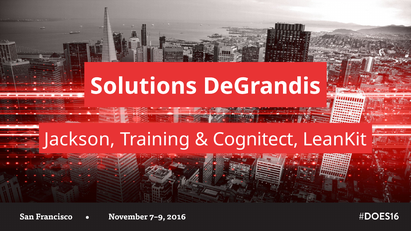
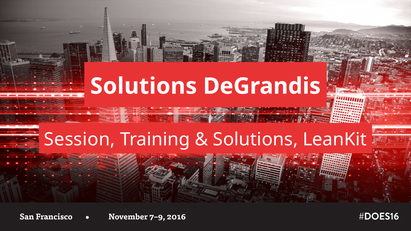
Jackson: Jackson -> Session
Cognitect at (256, 139): Cognitect -> Solutions
